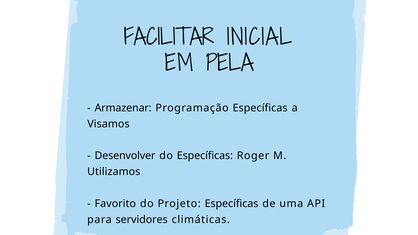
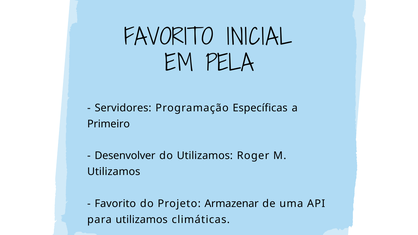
FACILITAR at (169, 38): FACILITAR -> FAVORITO
Armazenar: Armazenar -> Servidores
Visamos: Visamos -> Primeiro
do Específicas: Específicas -> Utilizamos
Projeto Específicas: Específicas -> Armazenar
para servidores: servidores -> utilizamos
